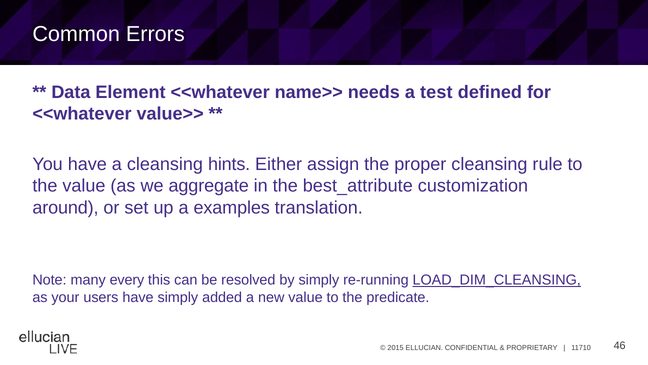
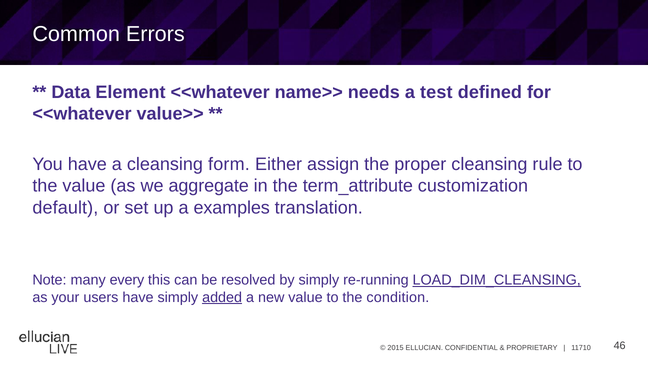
hints: hints -> form
best_attribute: best_attribute -> term_attribute
around: around -> default
added underline: none -> present
predicate: predicate -> condition
